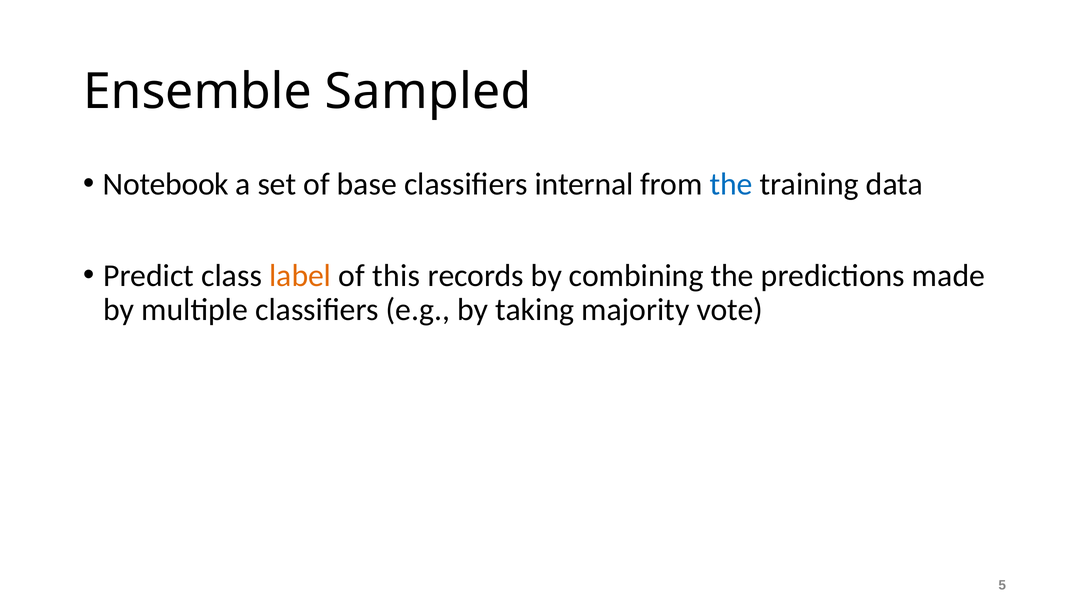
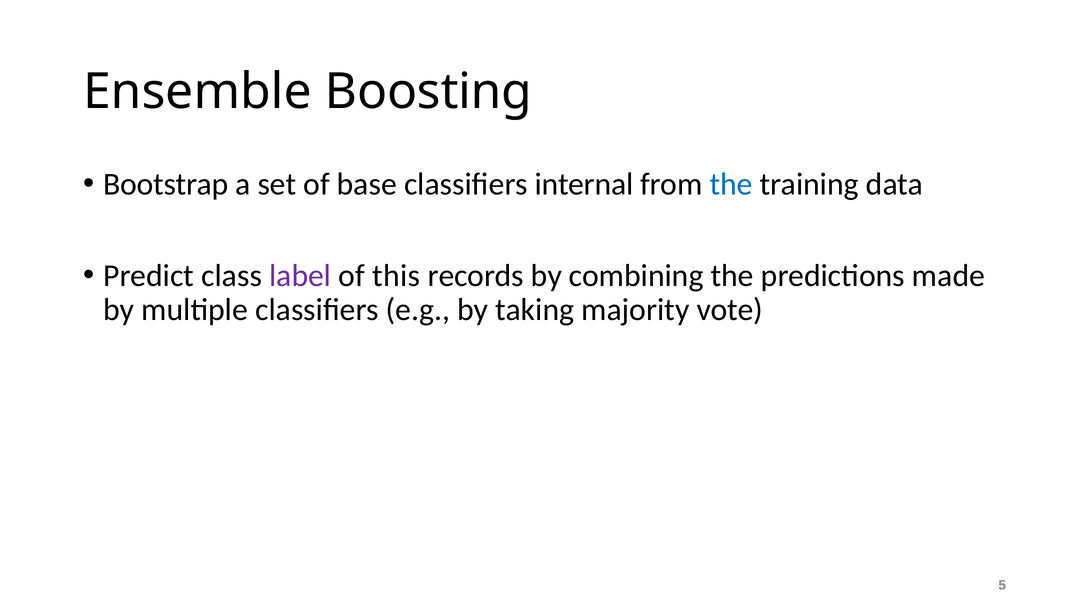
Sampled: Sampled -> Boosting
Notebook: Notebook -> Bootstrap
label colour: orange -> purple
